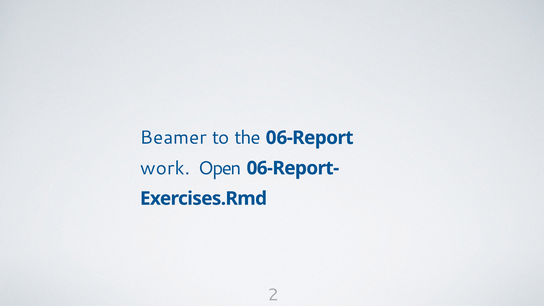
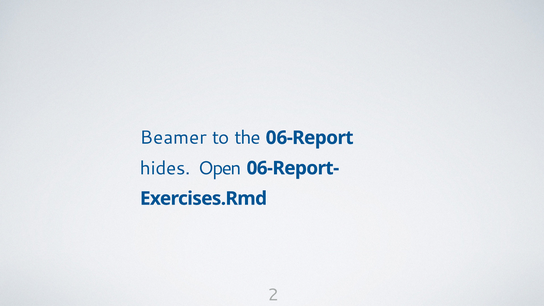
work: work -> hides
